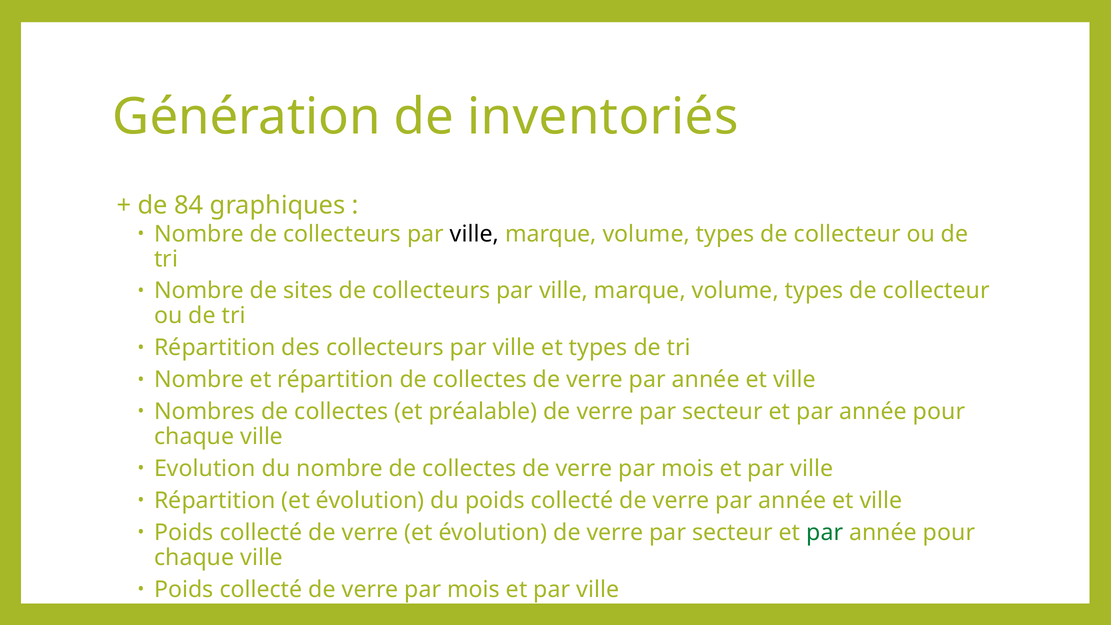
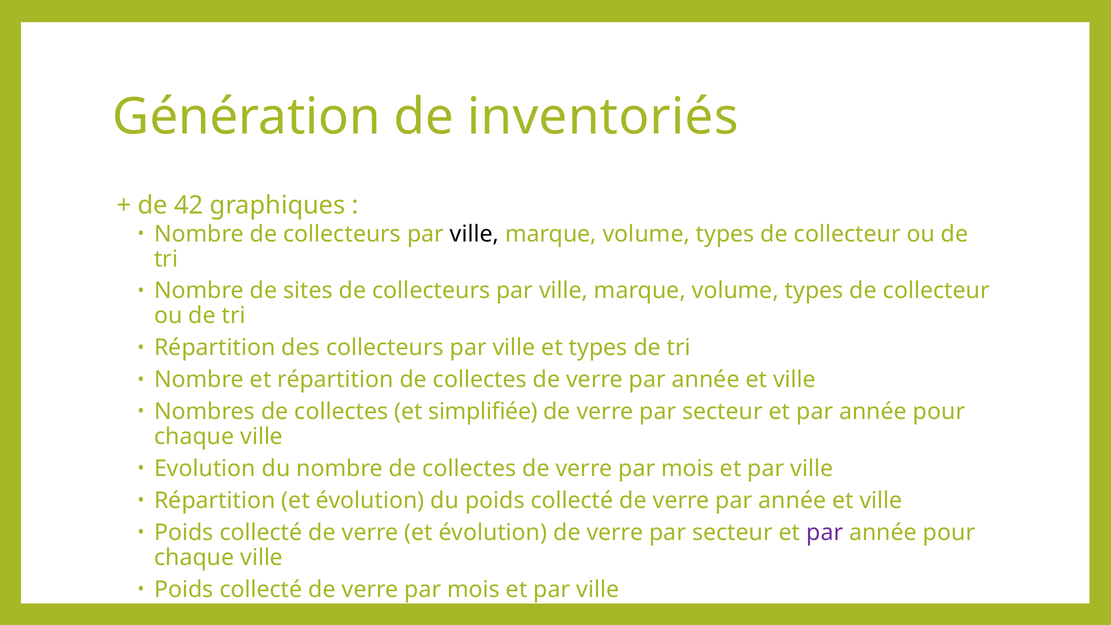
84: 84 -> 42
préalable: préalable -> simplifiée
par at (825, 532) colour: green -> purple
